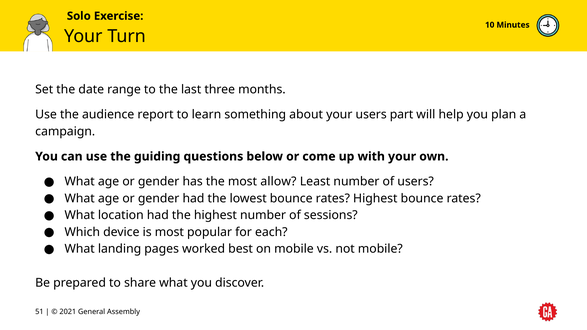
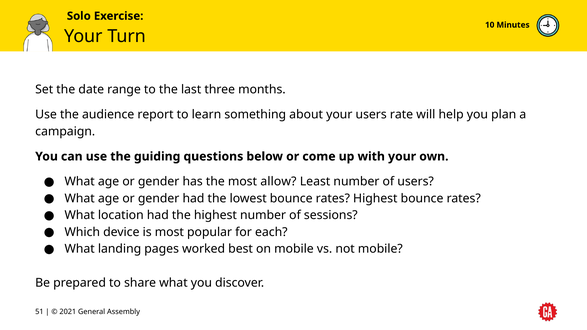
part: part -> rate
